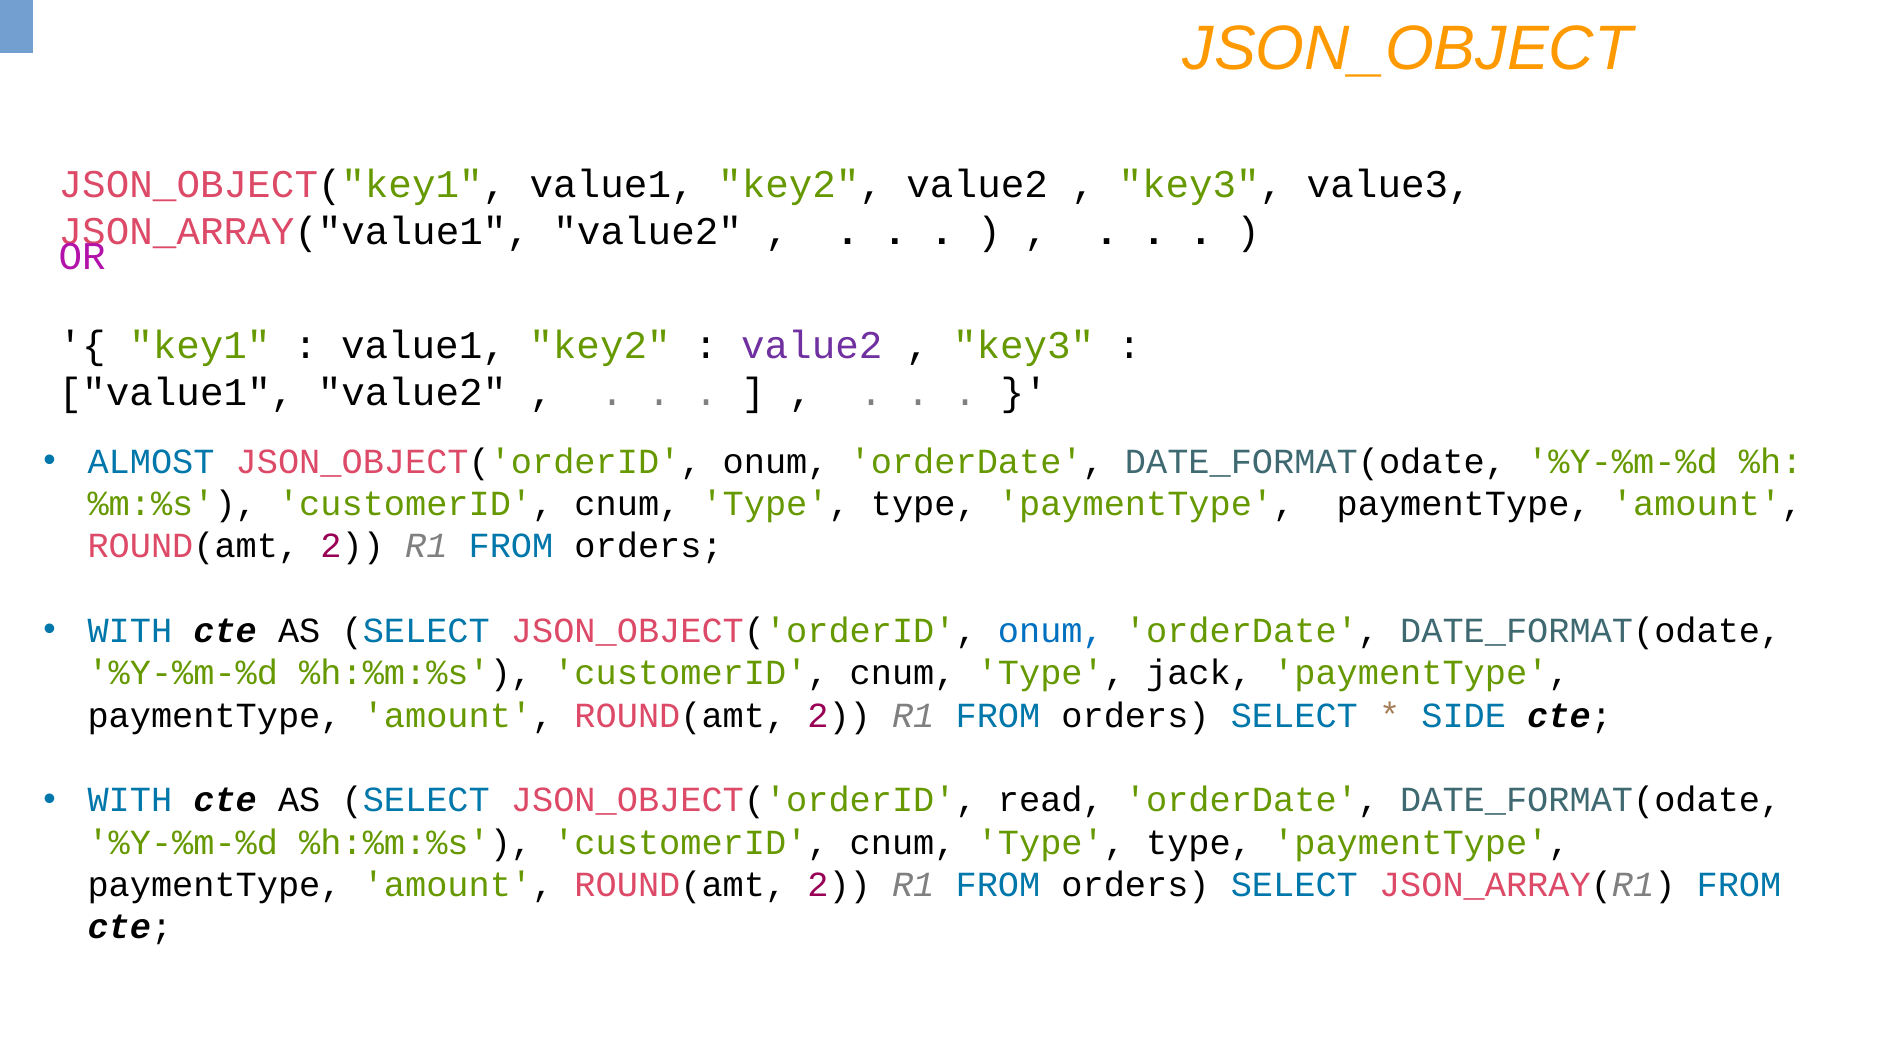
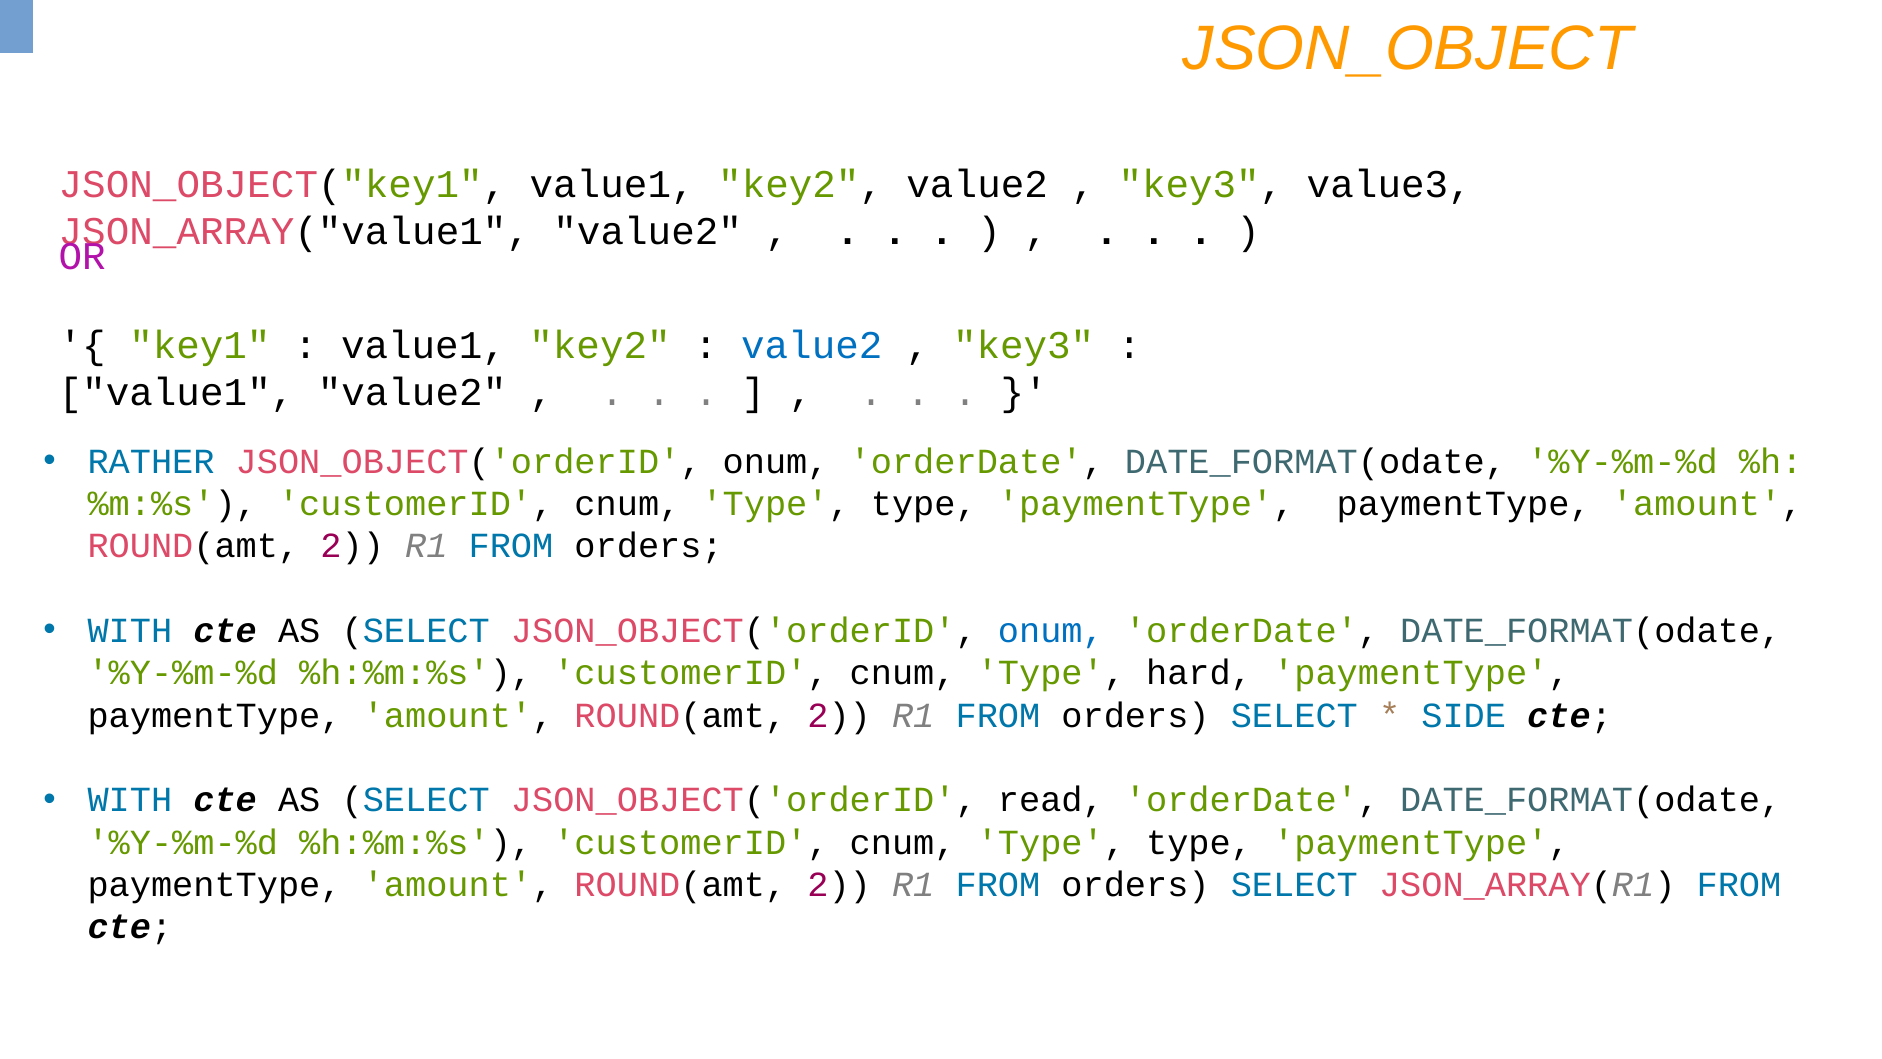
value2 at (812, 345) colour: purple -> blue
ALMOST: ALMOST -> RATHER
jack: jack -> hard
